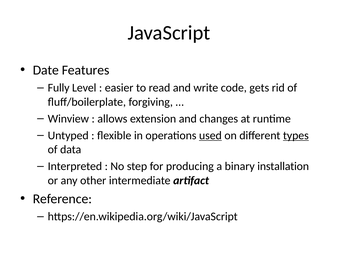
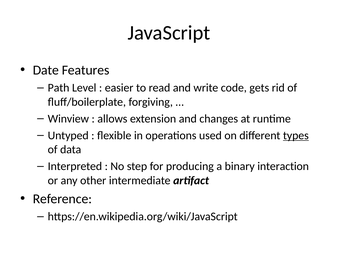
Fully: Fully -> Path
used underline: present -> none
installation: installation -> interaction
